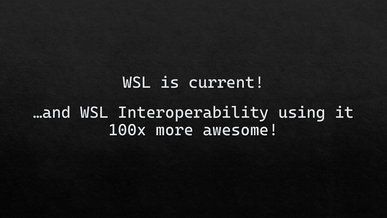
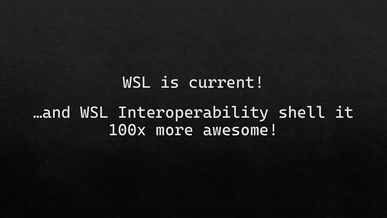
using: using -> shell
